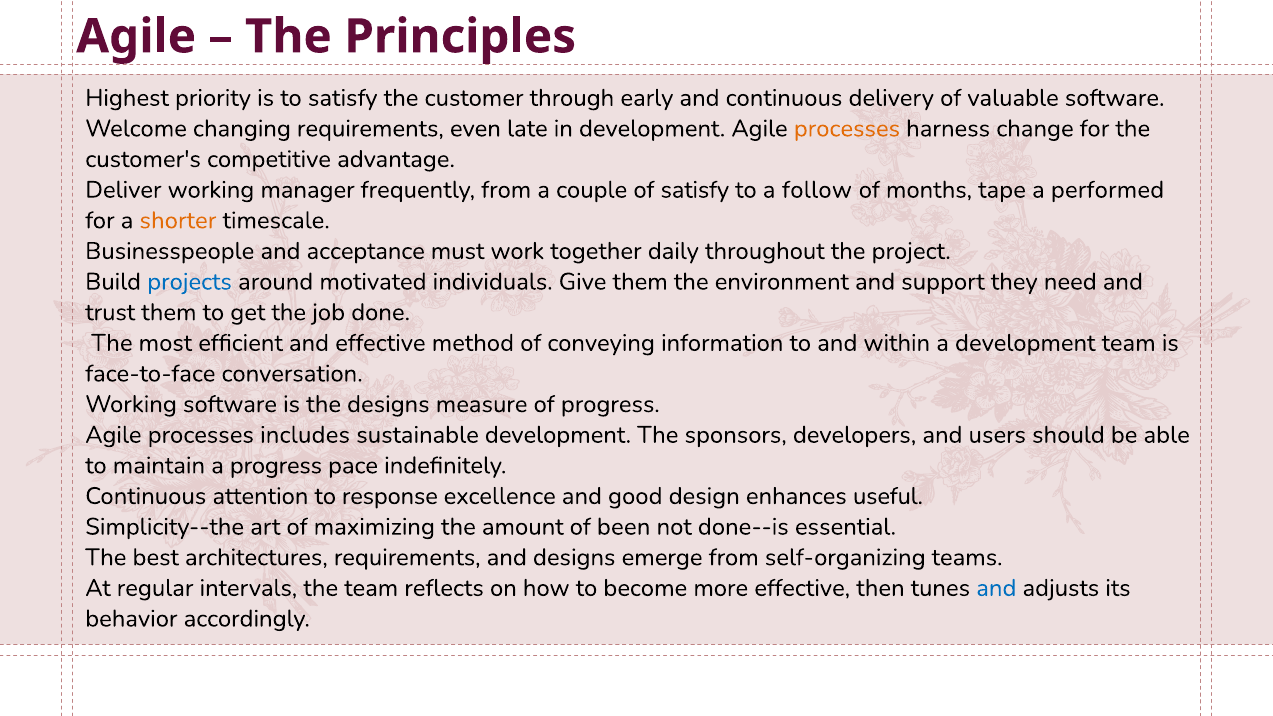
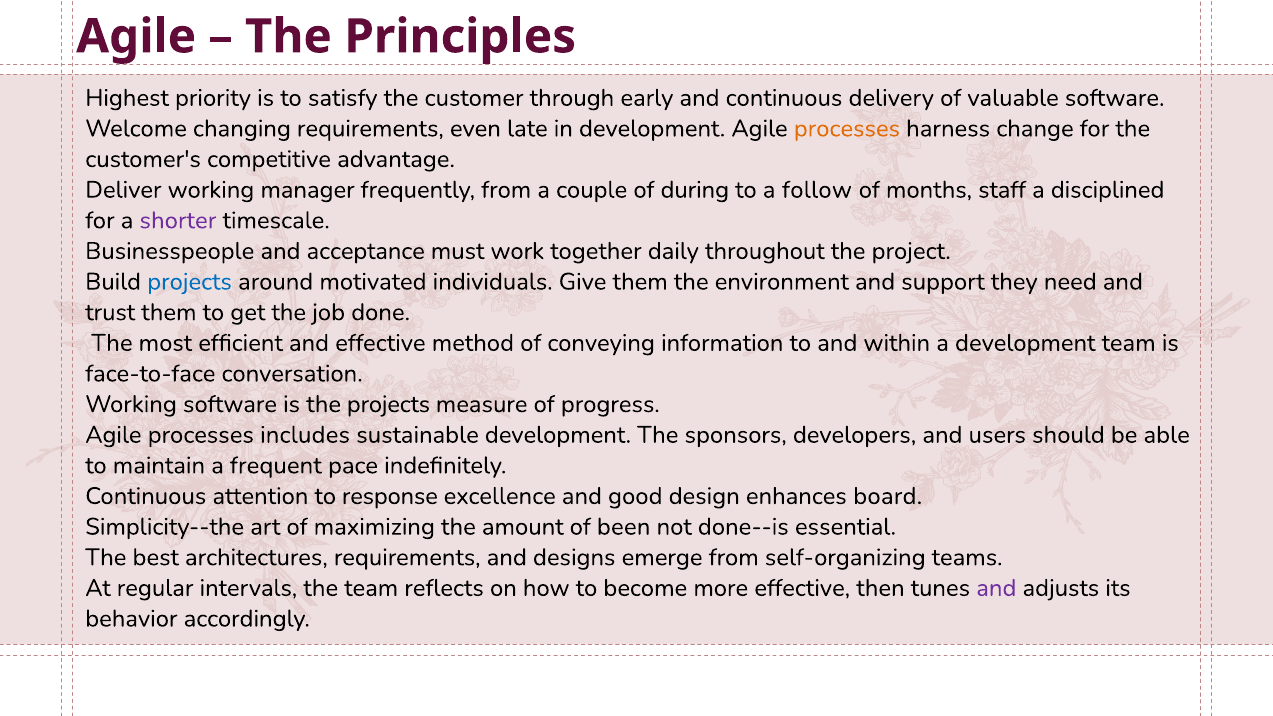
of satisfy: satisfy -> during
tape: tape -> staff
performed: performed -> disciplined
shorter colour: orange -> purple
the designs: designs -> projects
a progress: progress -> frequent
useful: useful -> board
and at (996, 588) colour: blue -> purple
